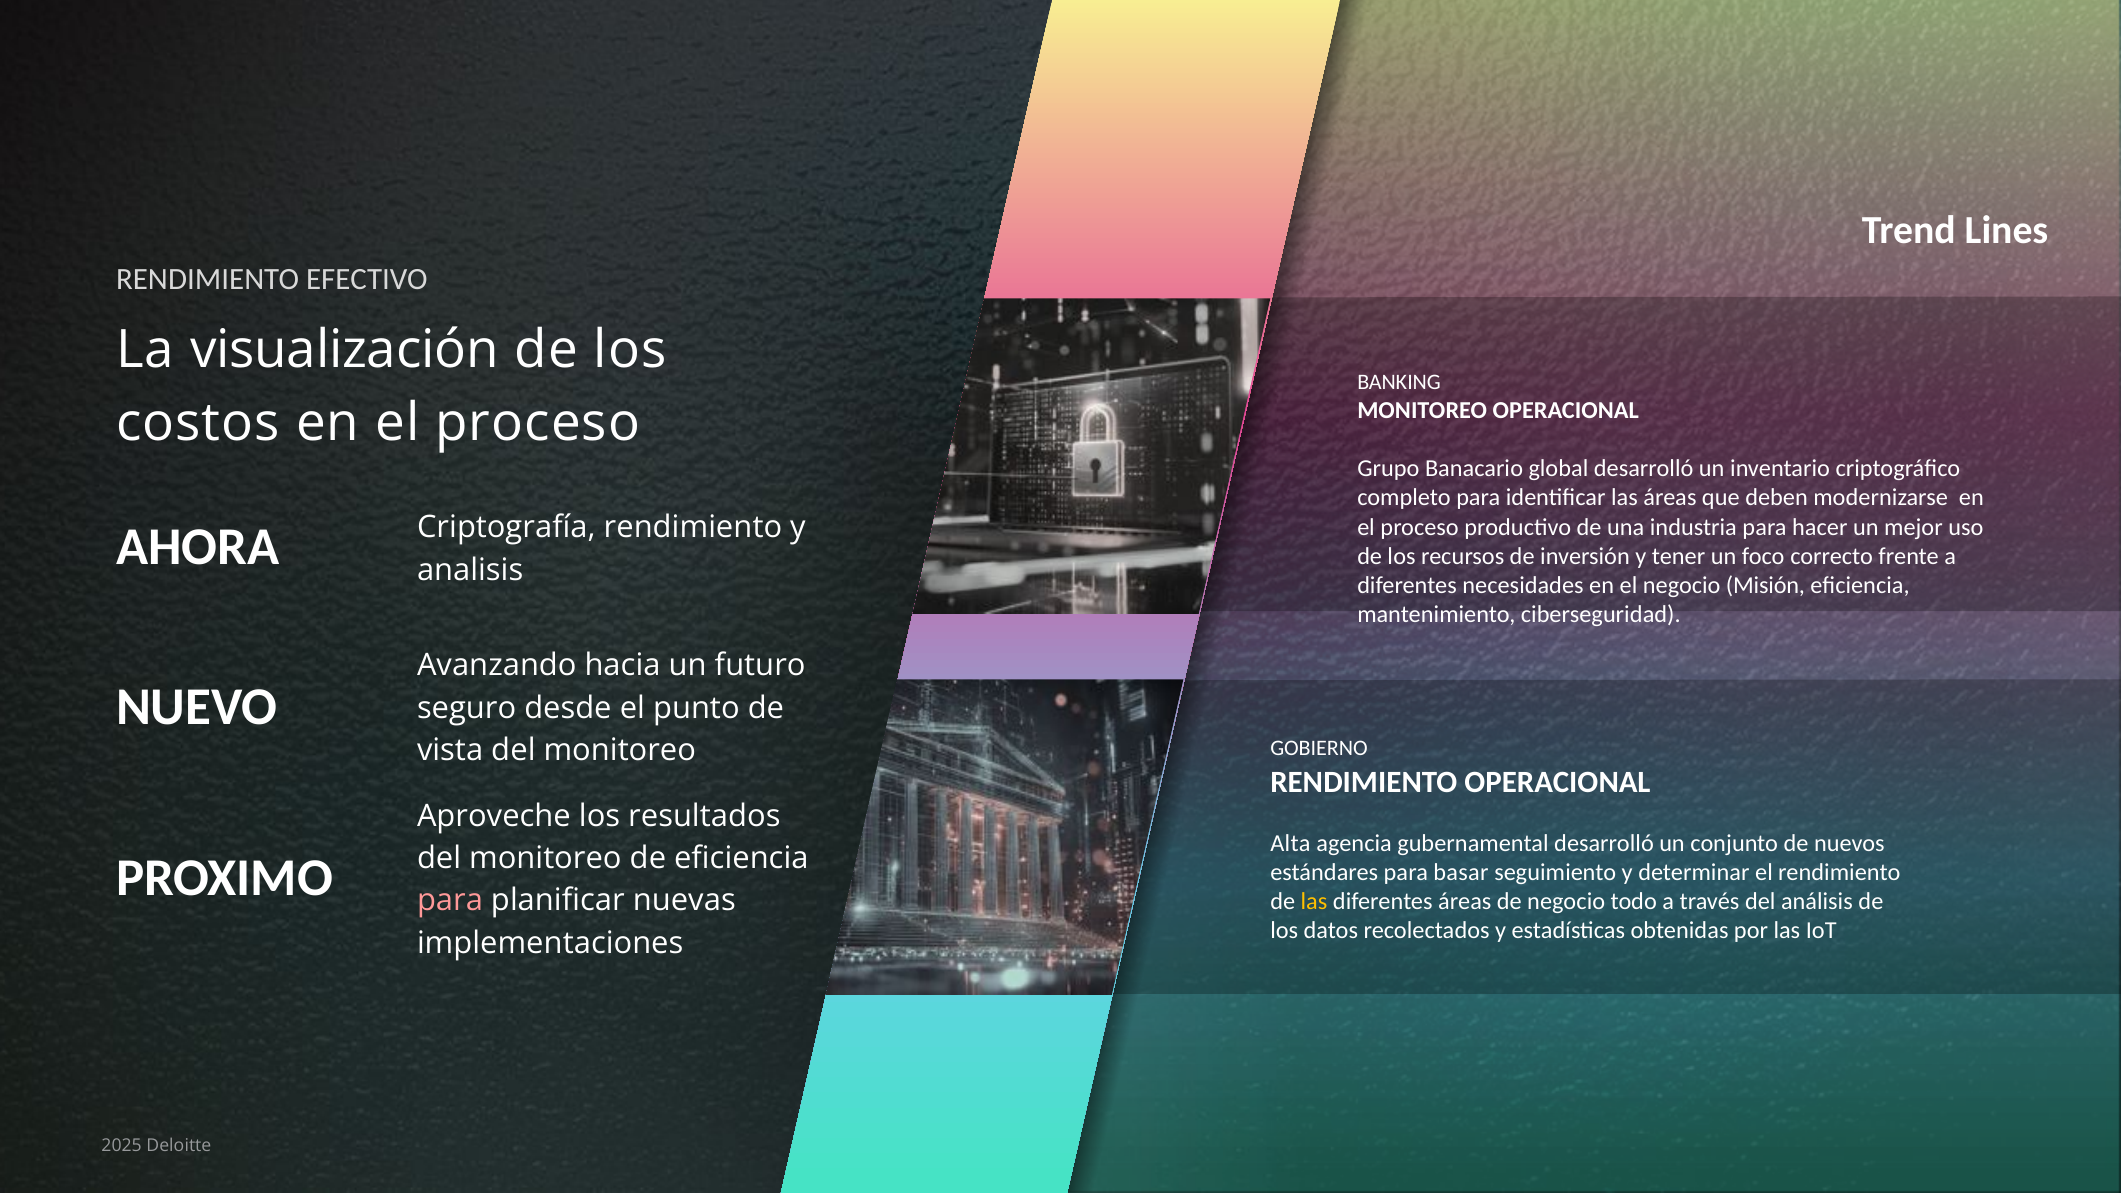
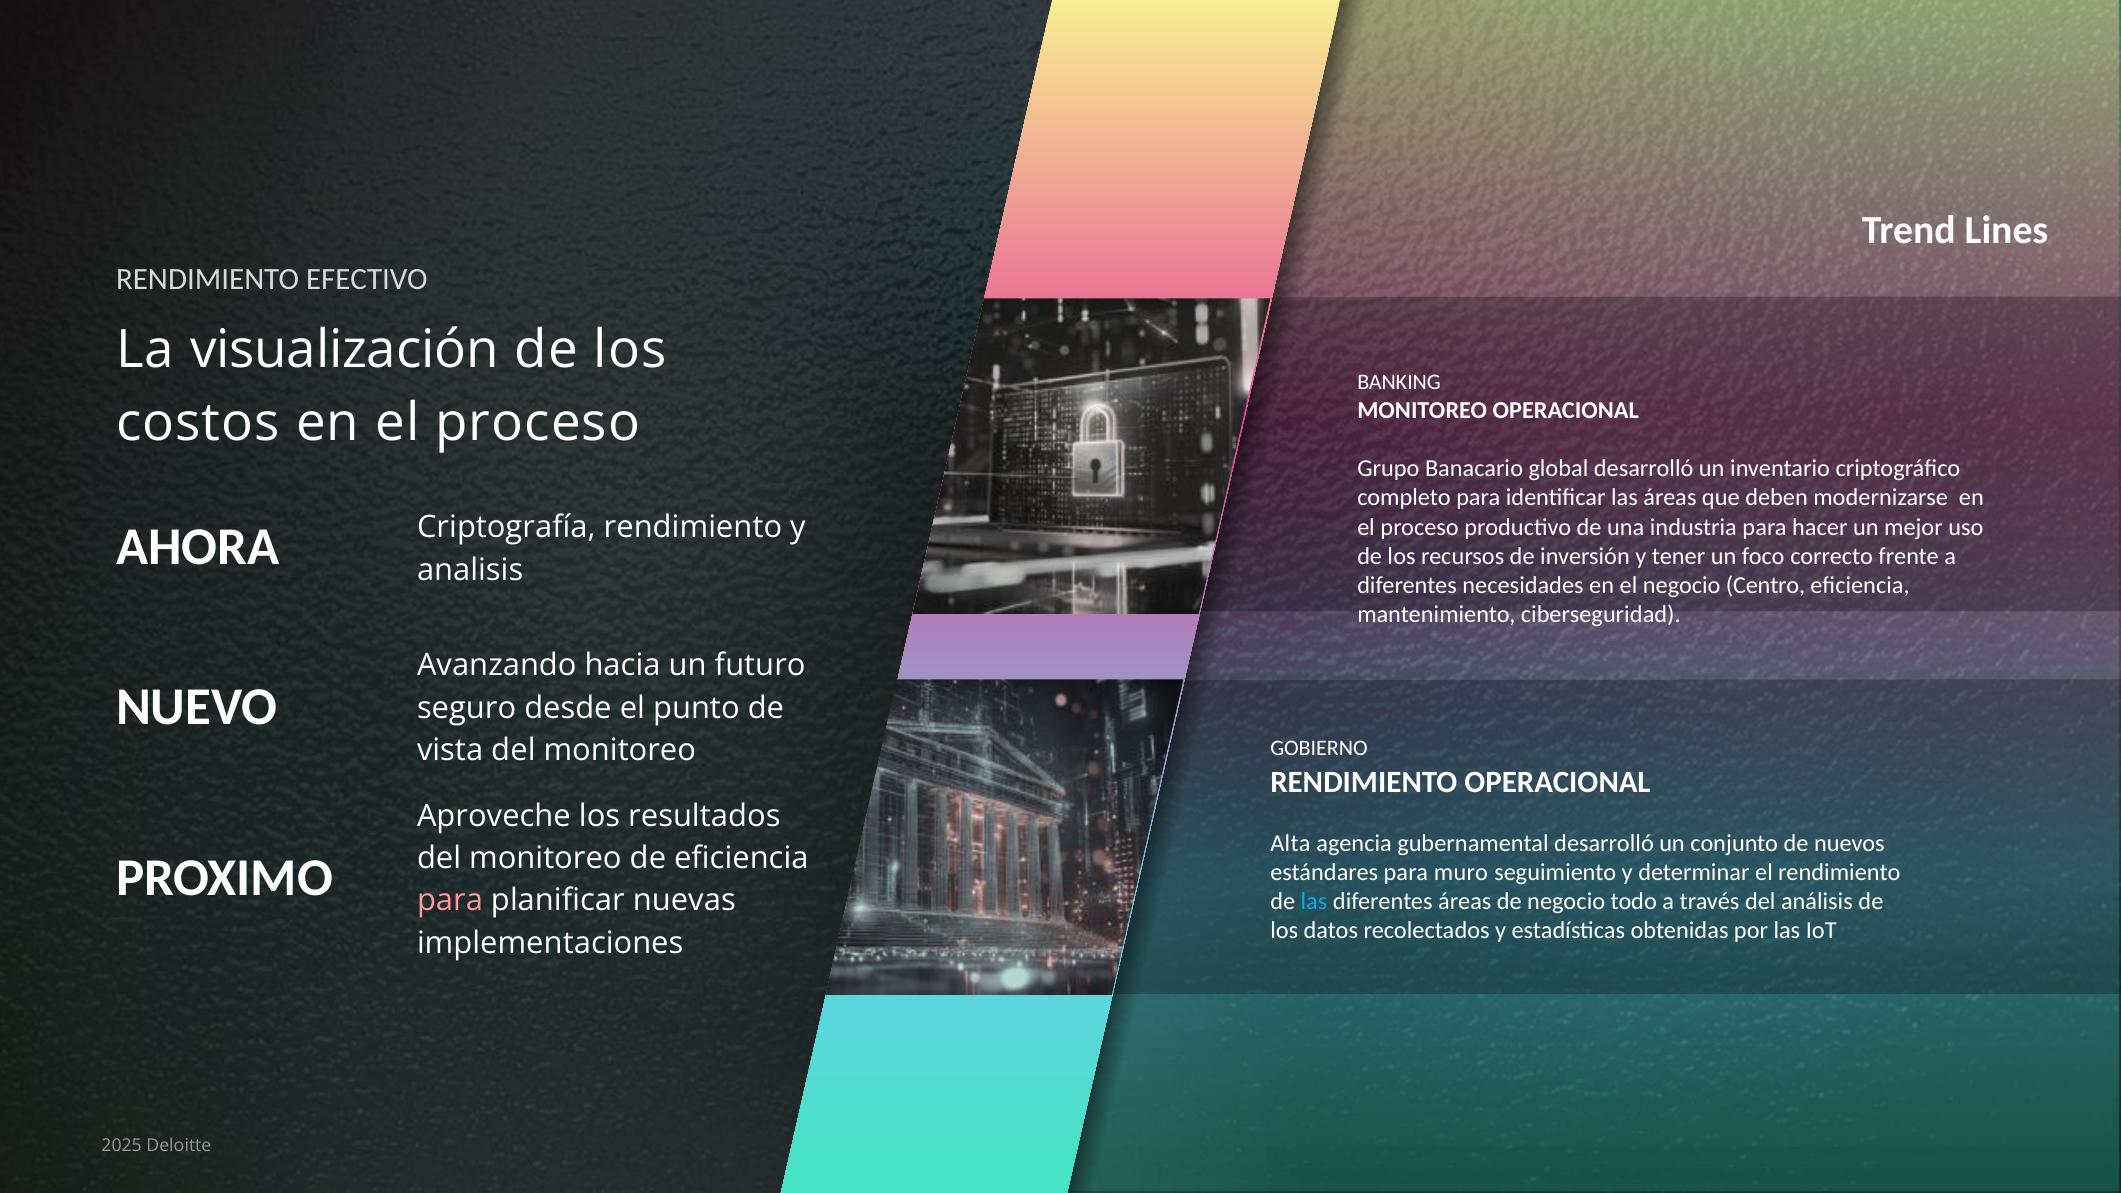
Misión: Misión -> Centro
basar: basar -> muro
las at (1314, 902) colour: yellow -> light blue
